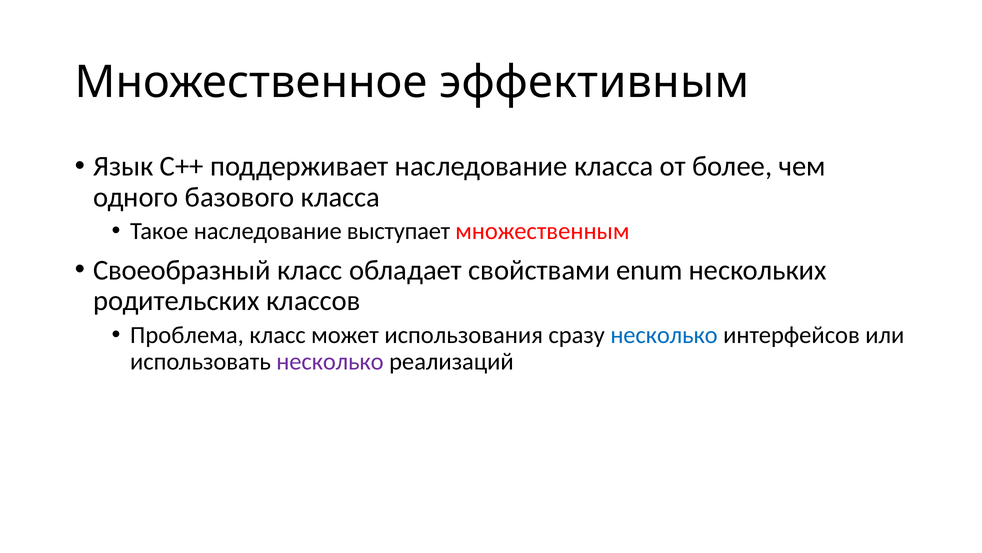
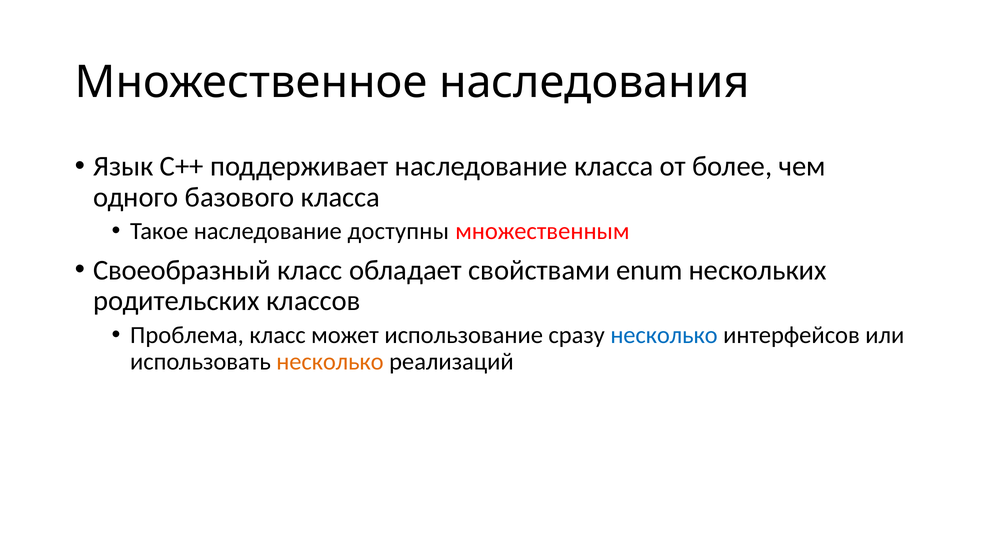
эффективным: эффективным -> наследования
выступает: выступает -> доступны
использования: использования -> использование
несколько at (330, 361) colour: purple -> orange
